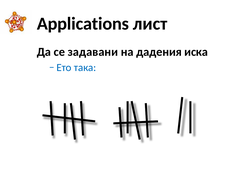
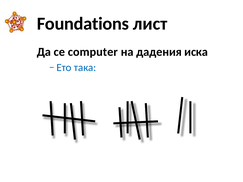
Applications: Applications -> Foundations
задавани: задавани -> computer
